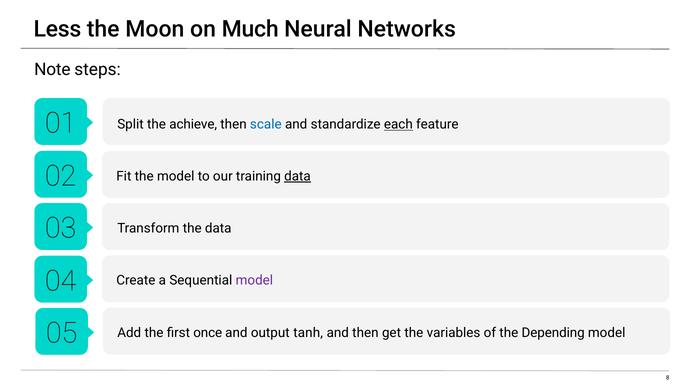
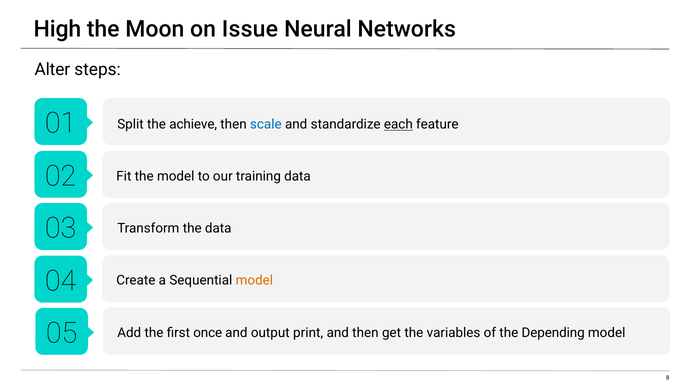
Less: Less -> High
Much: Much -> Issue
Note: Note -> Alter
data at (297, 176) underline: present -> none
model at (254, 280) colour: purple -> orange
tanh: tanh -> print
